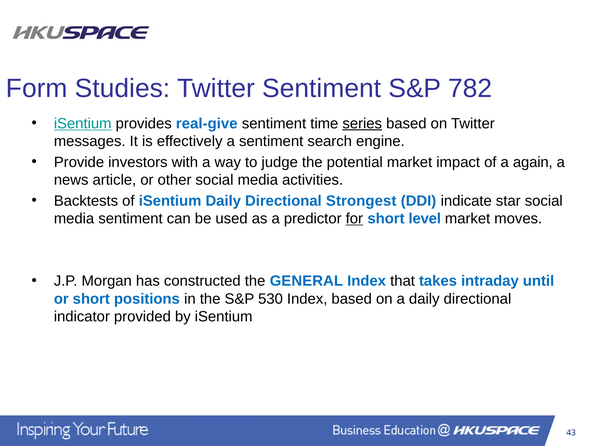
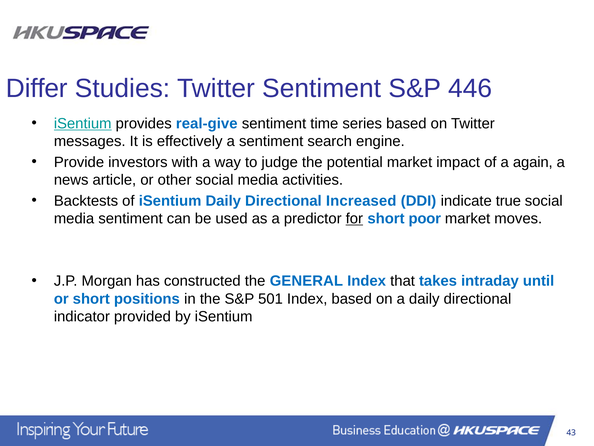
Form: Form -> Differ
782: 782 -> 446
series underline: present -> none
Strongest: Strongest -> Increased
star: star -> true
level: level -> poor
530: 530 -> 501
